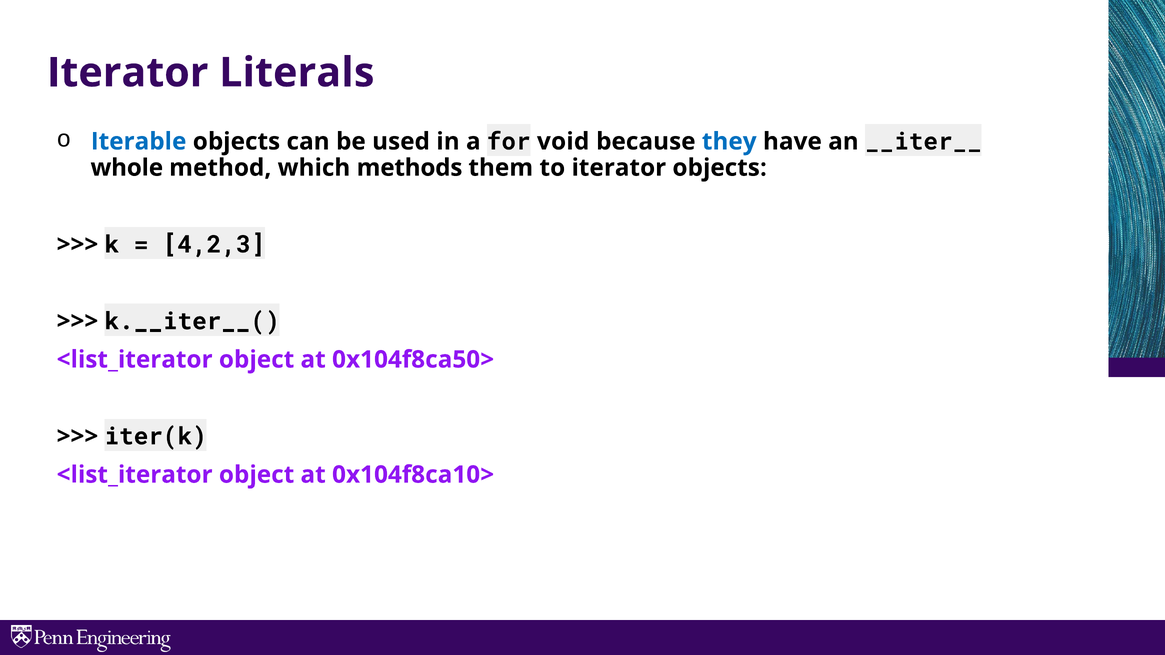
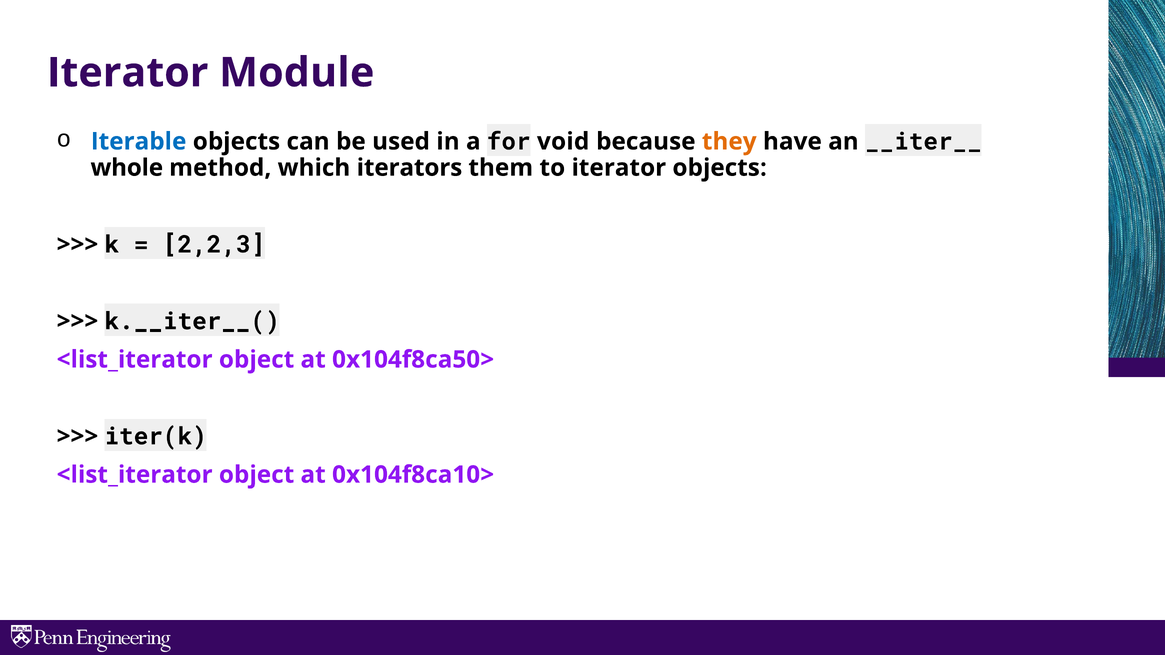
Literals: Literals -> Module
they colour: blue -> orange
methods: methods -> iterators
4,2,3: 4,2,3 -> 2,2,3
